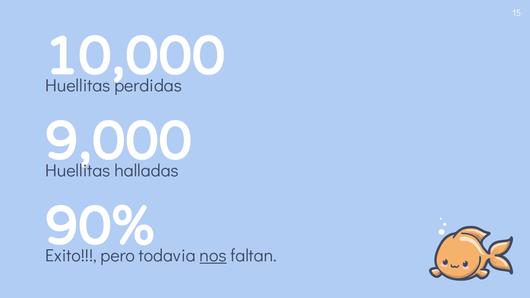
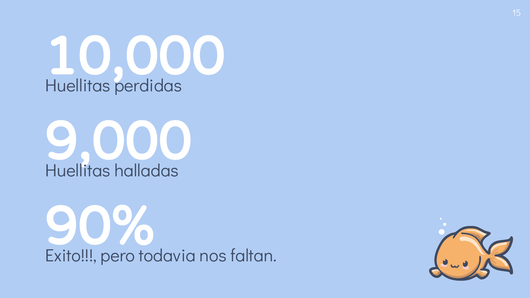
nos underline: present -> none
